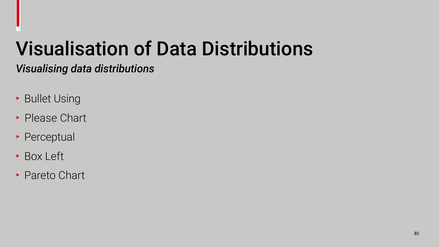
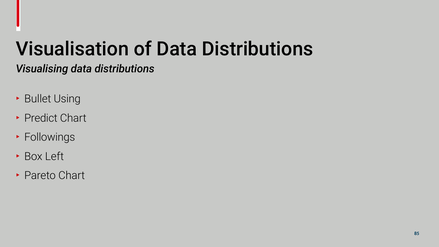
Please: Please -> Predict
Perceptual: Perceptual -> Followings
